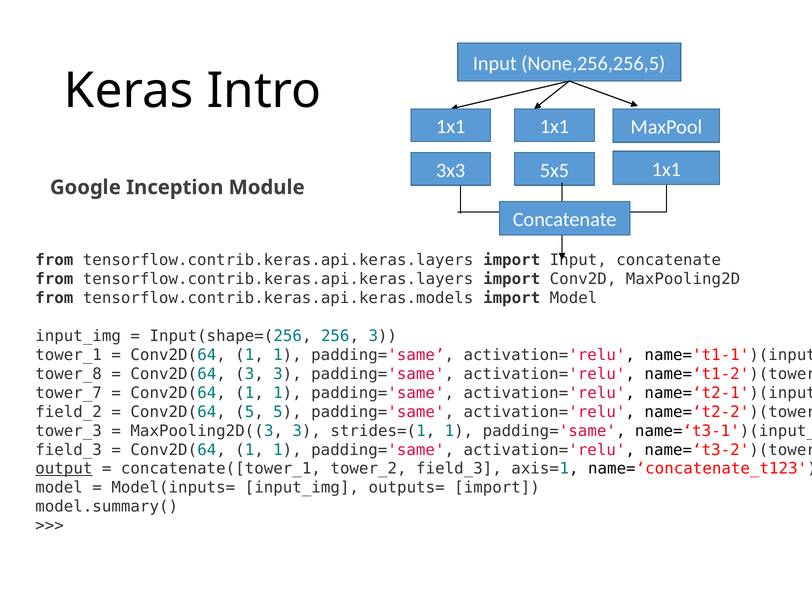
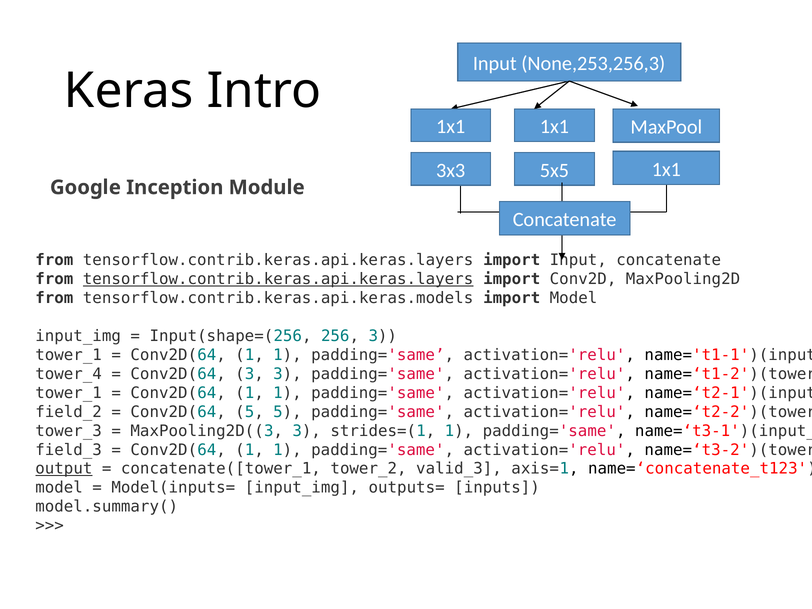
None,256,256,5: None,256,256,5 -> None,253,256,3
tensorflow.contrib.keras.api.keras.layers at (278, 279) underline: none -> present
tower_8: tower_8 -> tower_4
tower_7 at (69, 393): tower_7 -> tower_1
tower_2 field_3: field_3 -> valid_3
outputs= import: import -> inputs
